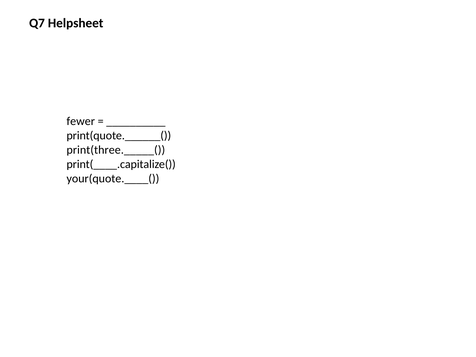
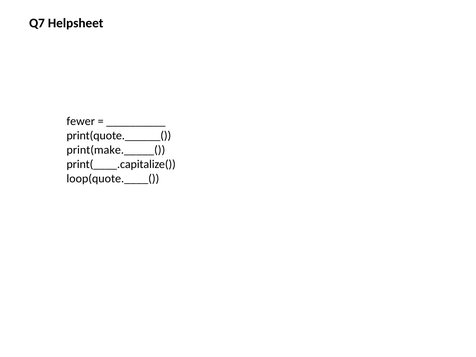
print(three._____(: print(three._____( -> print(make._____(
your(quote.____(: your(quote.____( -> loop(quote.____(
